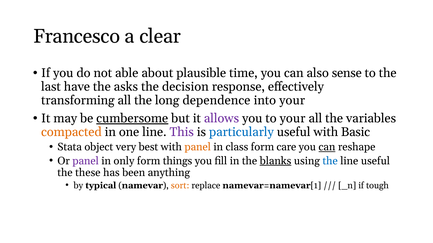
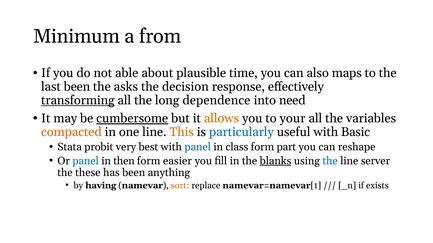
Francesco: Francesco -> Minimum
clear: clear -> from
sense: sense -> maps
last have: have -> been
transforming underline: none -> present
into your: your -> need
allows colour: purple -> orange
This colour: purple -> orange
object: object -> probit
panel at (198, 147) colour: orange -> blue
care: care -> part
can at (327, 147) underline: present -> none
panel at (86, 161) colour: purple -> blue
only: only -> then
things: things -> easier
line useful: useful -> server
typical: typical -> having
tough: tough -> exists
